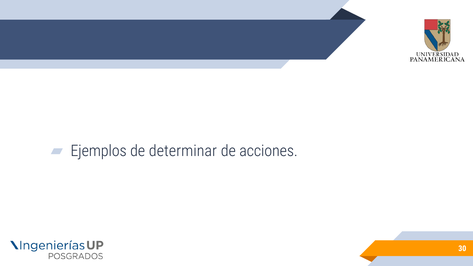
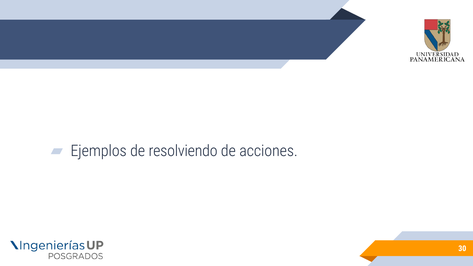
determinar: determinar -> resolviendo
